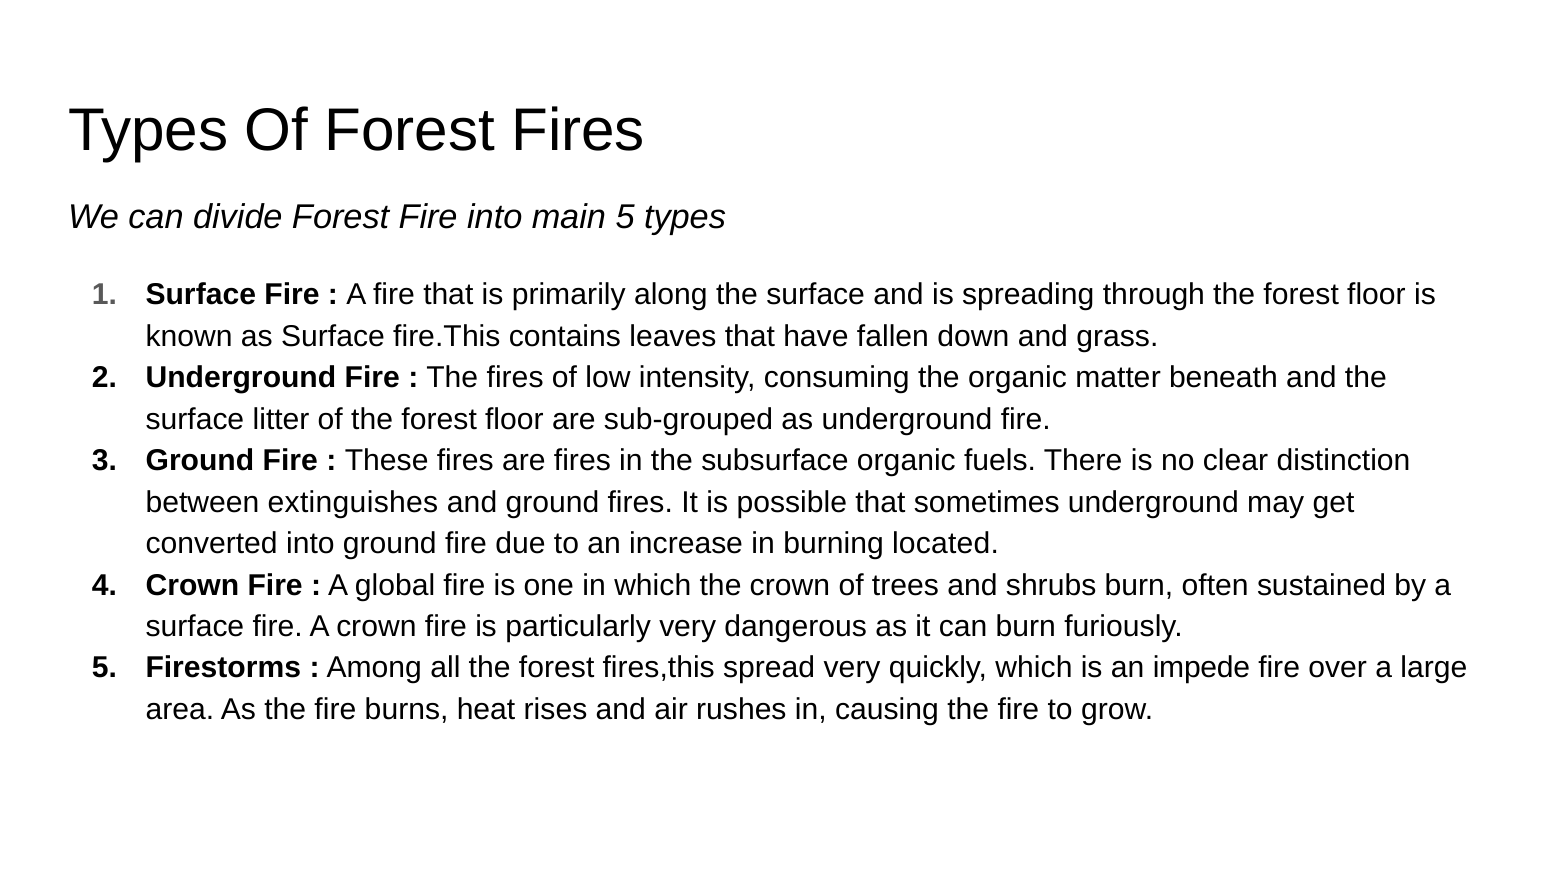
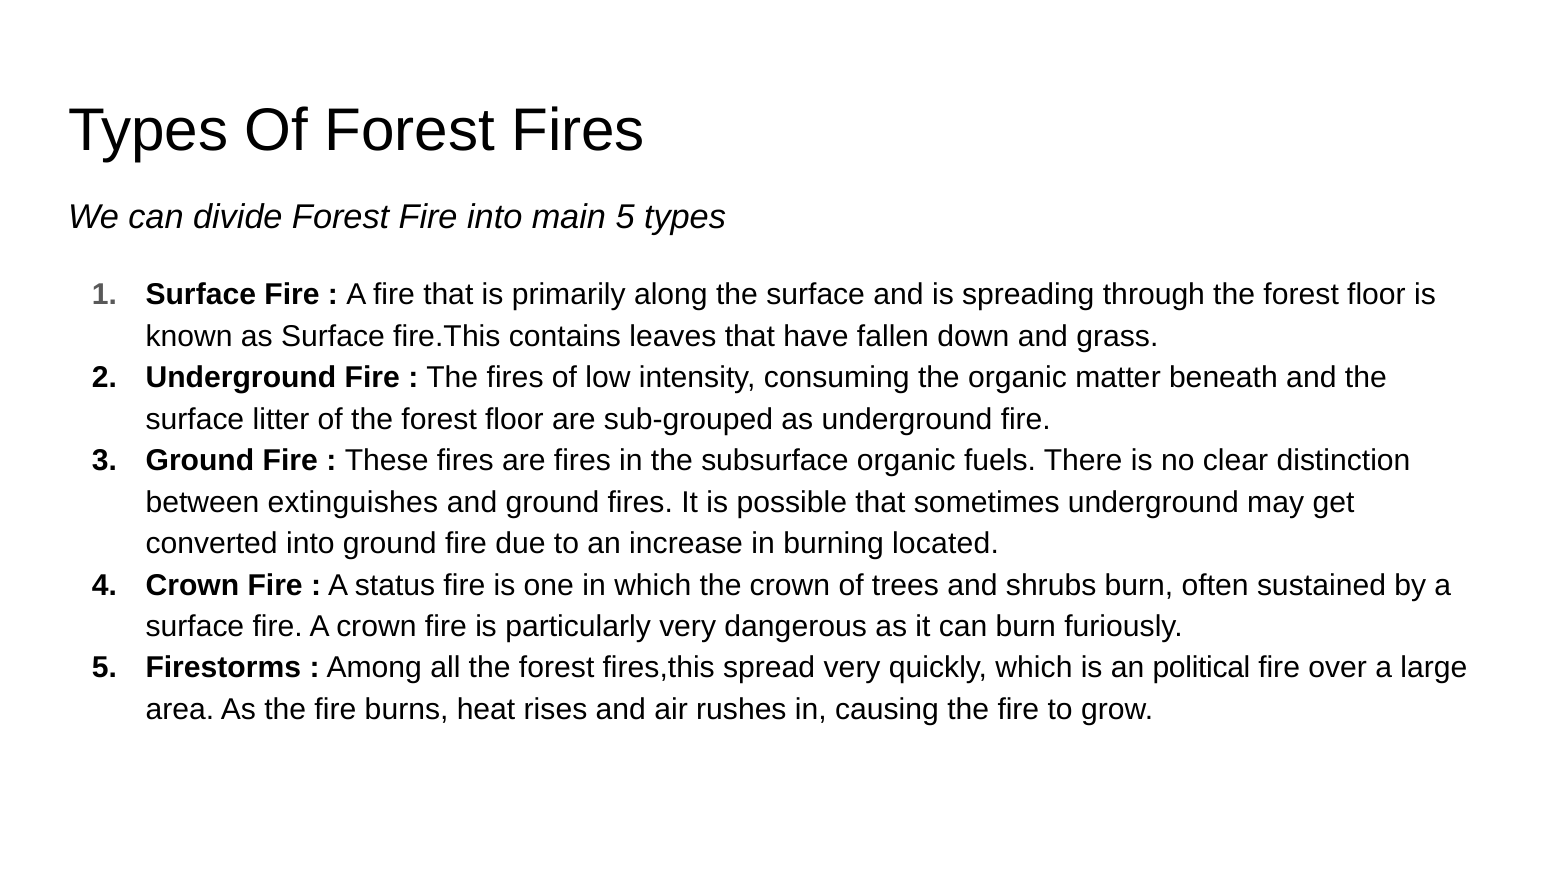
global: global -> status
impede: impede -> political
